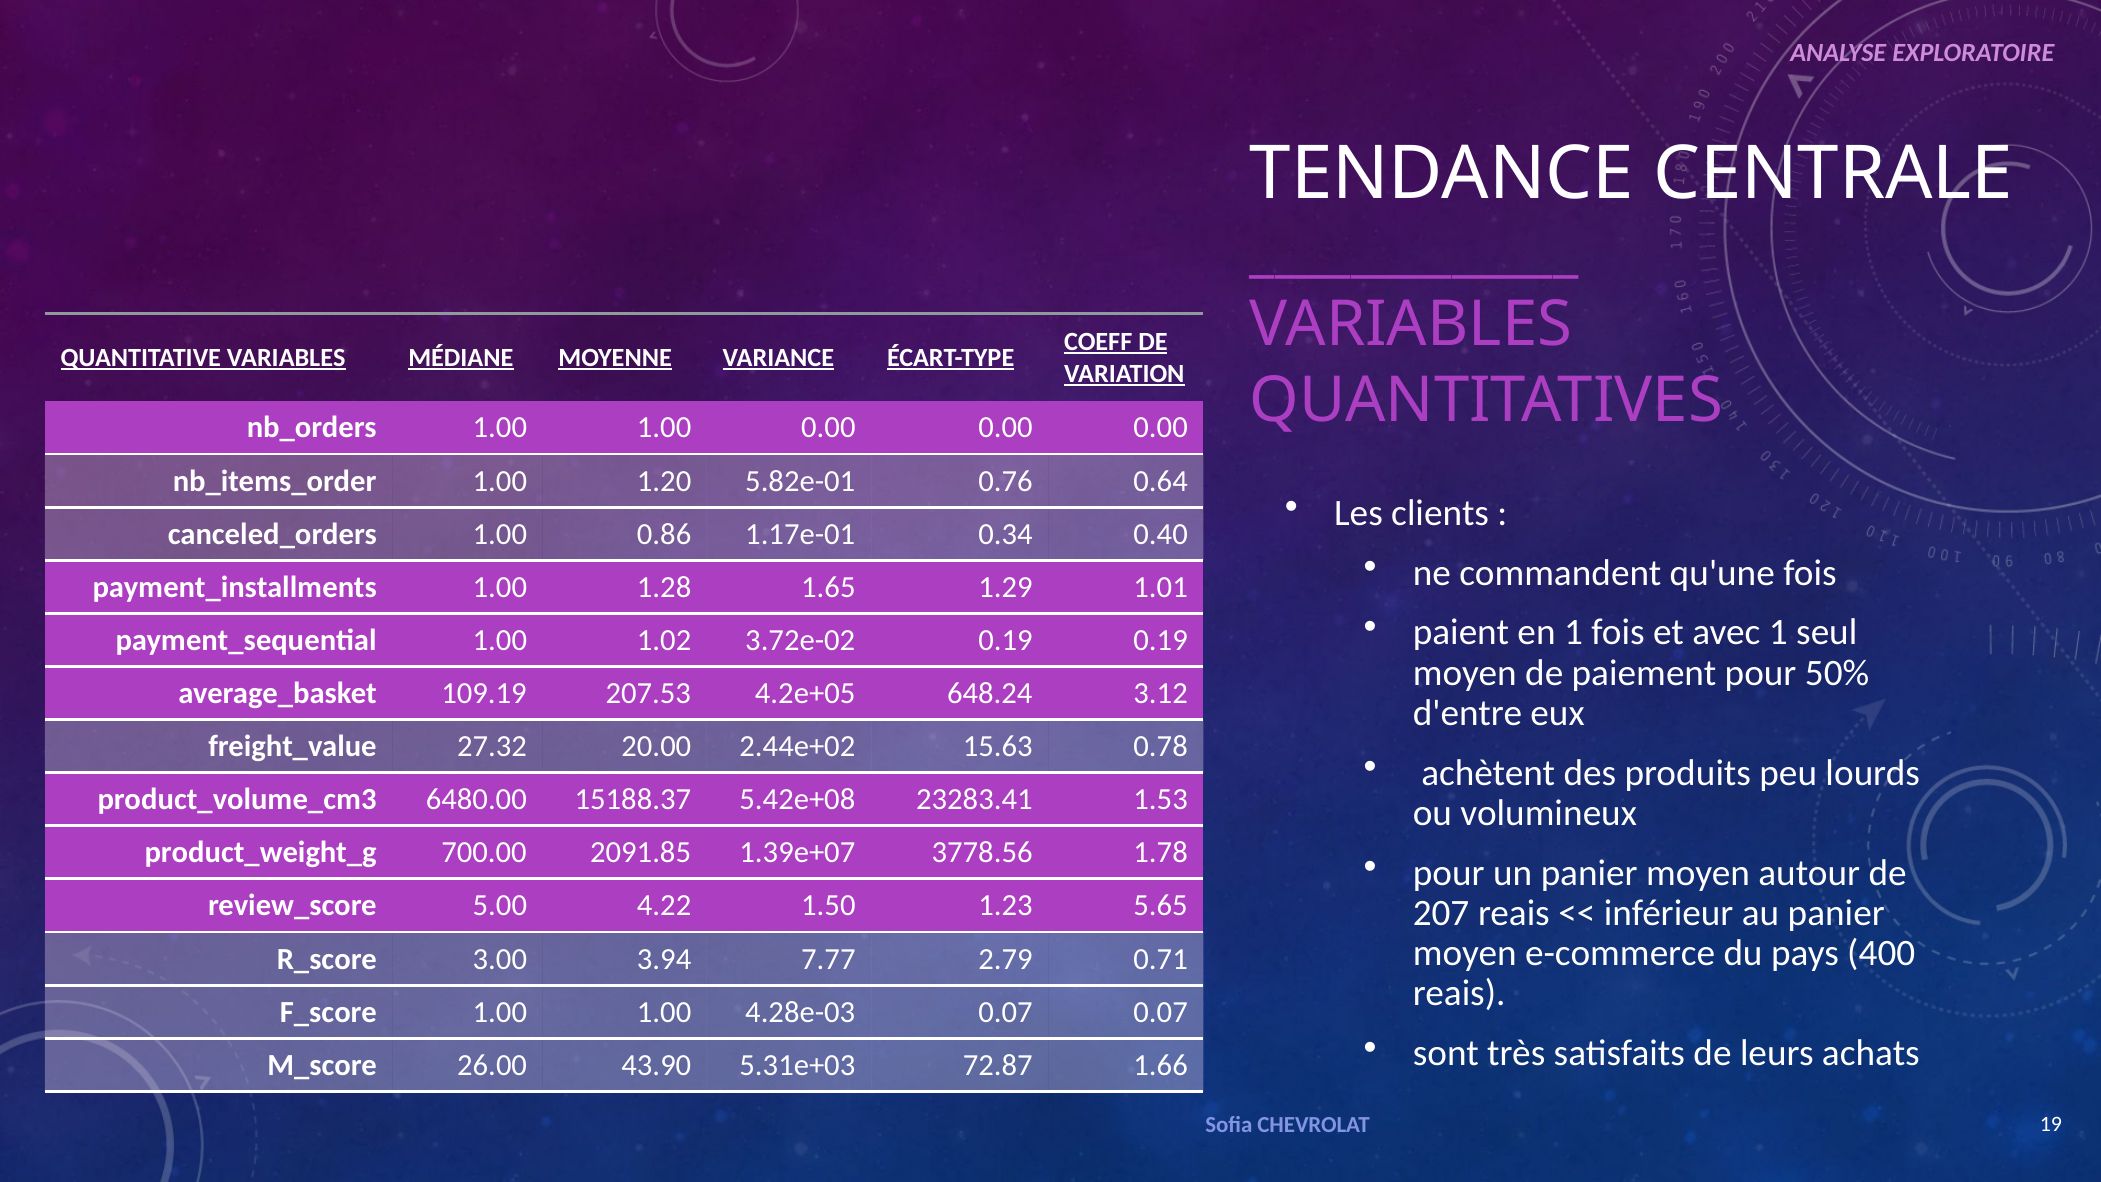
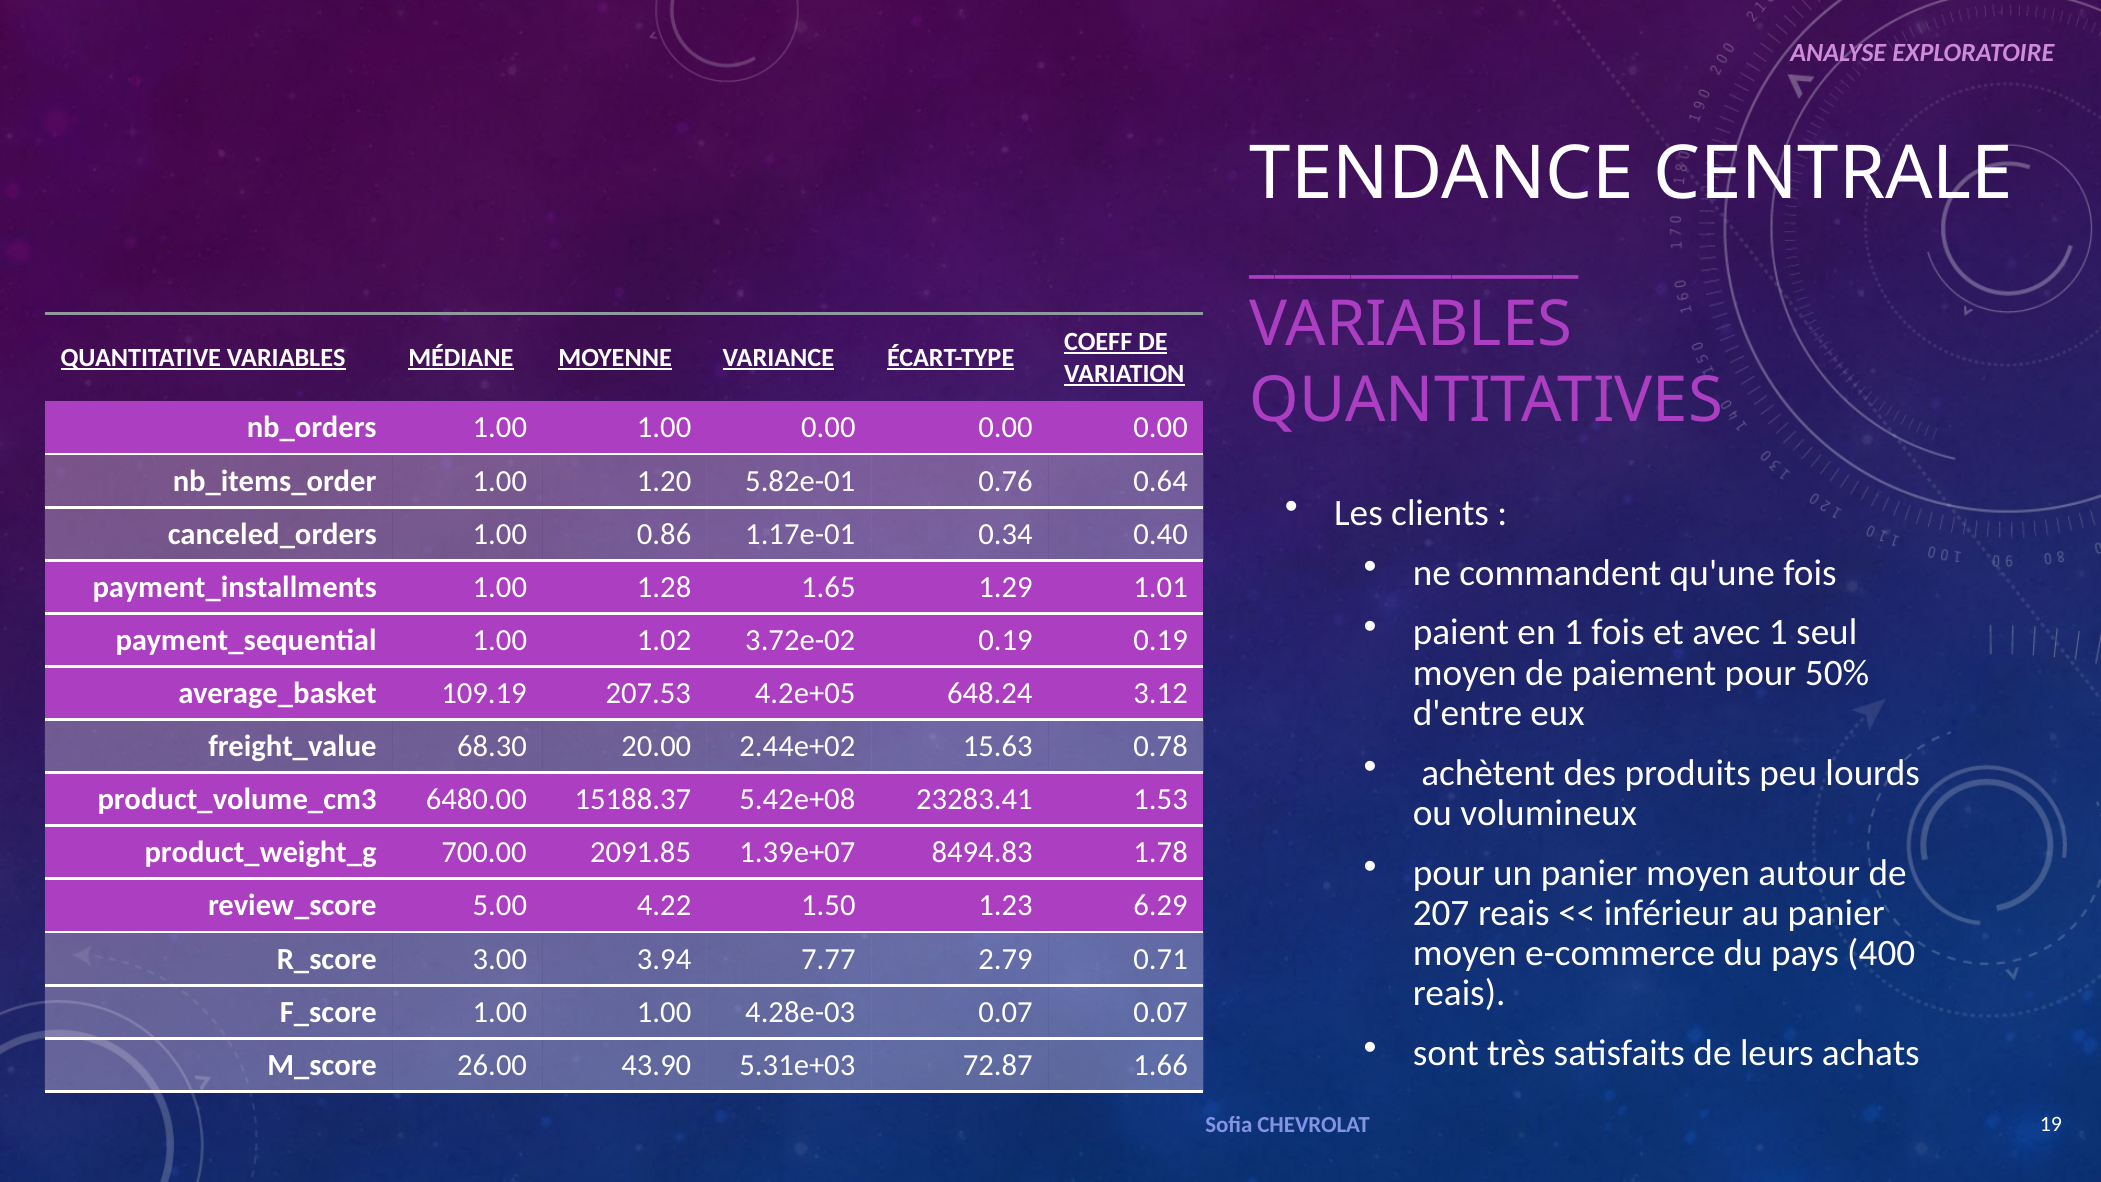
27.32: 27.32 -> 68.30
3778.56: 3778.56 -> 8494.83
5.65: 5.65 -> 6.29
